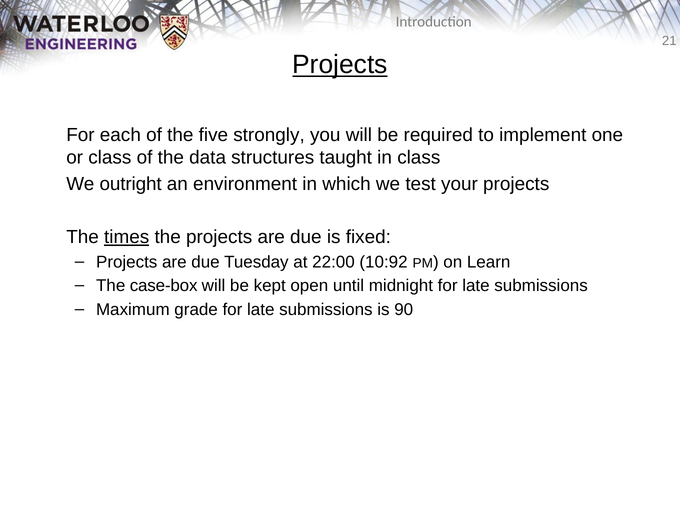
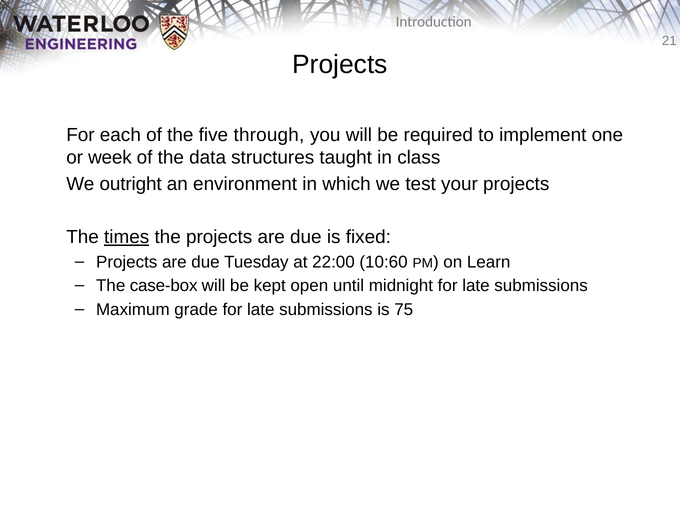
Projects at (340, 65) underline: present -> none
strongly: strongly -> through
or class: class -> week
10:92: 10:92 -> 10:60
90: 90 -> 75
